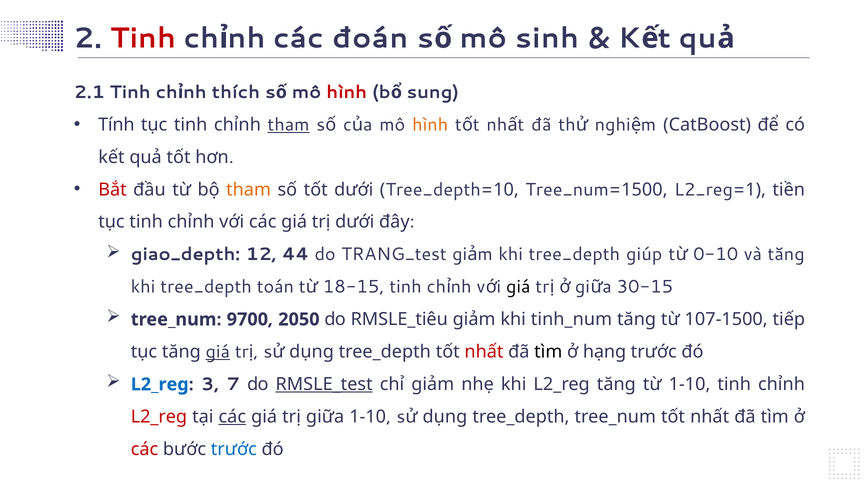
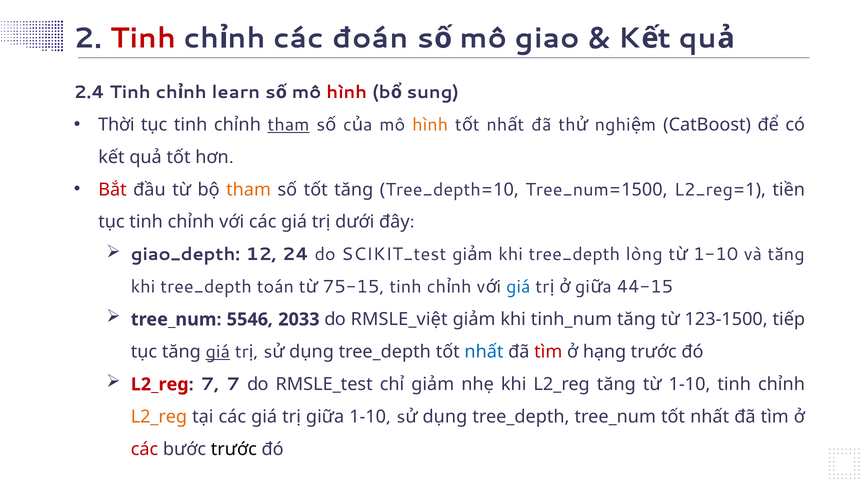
sinh: sinh -> giao
2.1: 2.1 -> 2.4
thích: thích -> learn
Tính: Tính -> Thời
tốt dưới: dưới -> tăng
44: 44 -> 24
TRANG_test: TRANG_test -> SCIKIT_test
giúp: giúp -> lòng
0-10 at (716, 255): 0-10 -> 1-10
18-15: 18-15 -> 75-15
giá at (518, 287) colour: black -> blue
30-15: 30-15 -> 44-15
9700: 9700 -> 5546
2050: 2050 -> 2033
RMSLE_tiêu: RMSLE_tiêu -> RMSLE_việt
107-1500: 107-1500 -> 123-1500
nhất at (484, 352) colour: red -> blue
tìm at (548, 352) colour: black -> red
L2_reg at (160, 385) colour: blue -> red
3 at (210, 385): 3 -> 7
RMSLE_test underline: present -> none
L2_reg at (159, 417) colour: red -> orange
các at (232, 417) underline: present -> none
trước at (234, 450) colour: blue -> black
